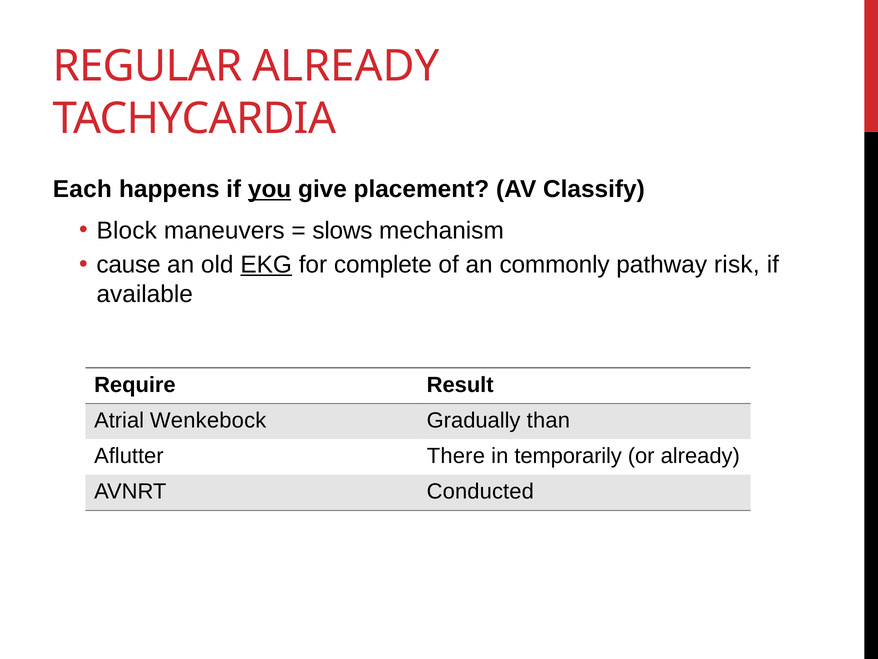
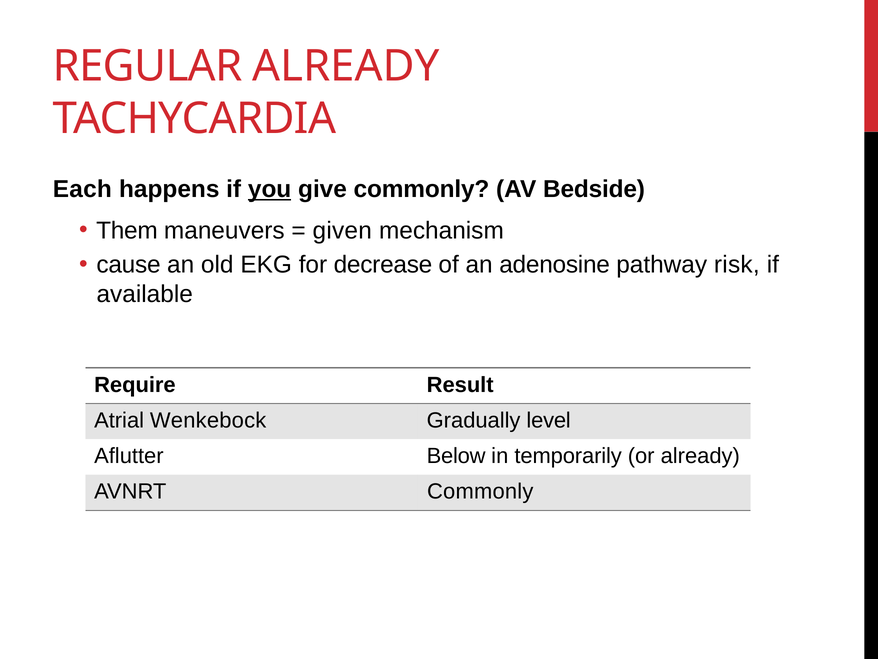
give placement: placement -> commonly
Classify: Classify -> Bedside
Block: Block -> Them
slows: slows -> given
EKG underline: present -> none
complete: complete -> decrease
commonly: commonly -> adenosine
than: than -> level
There: There -> Below
AVNRT Conducted: Conducted -> Commonly
